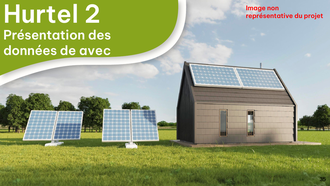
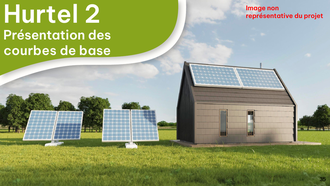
données: données -> courbes
avec: avec -> base
